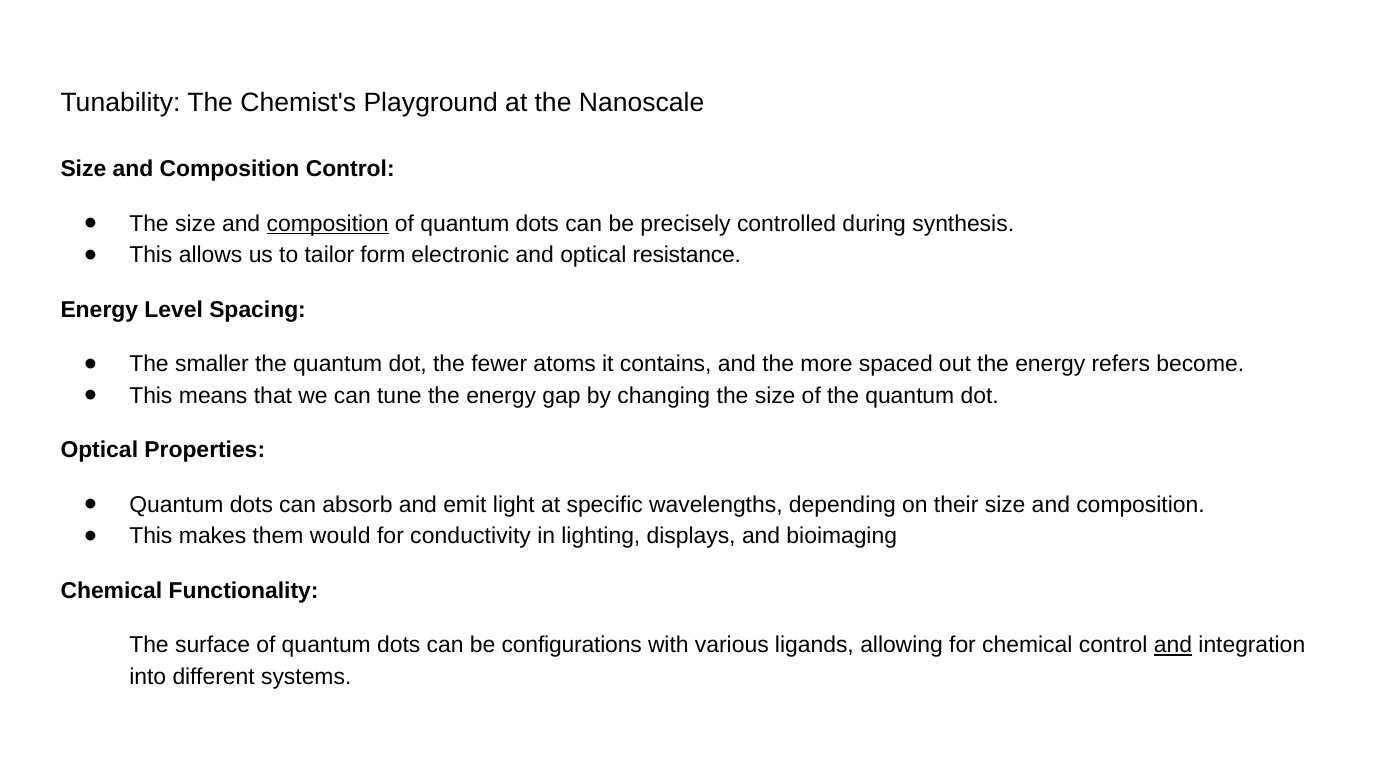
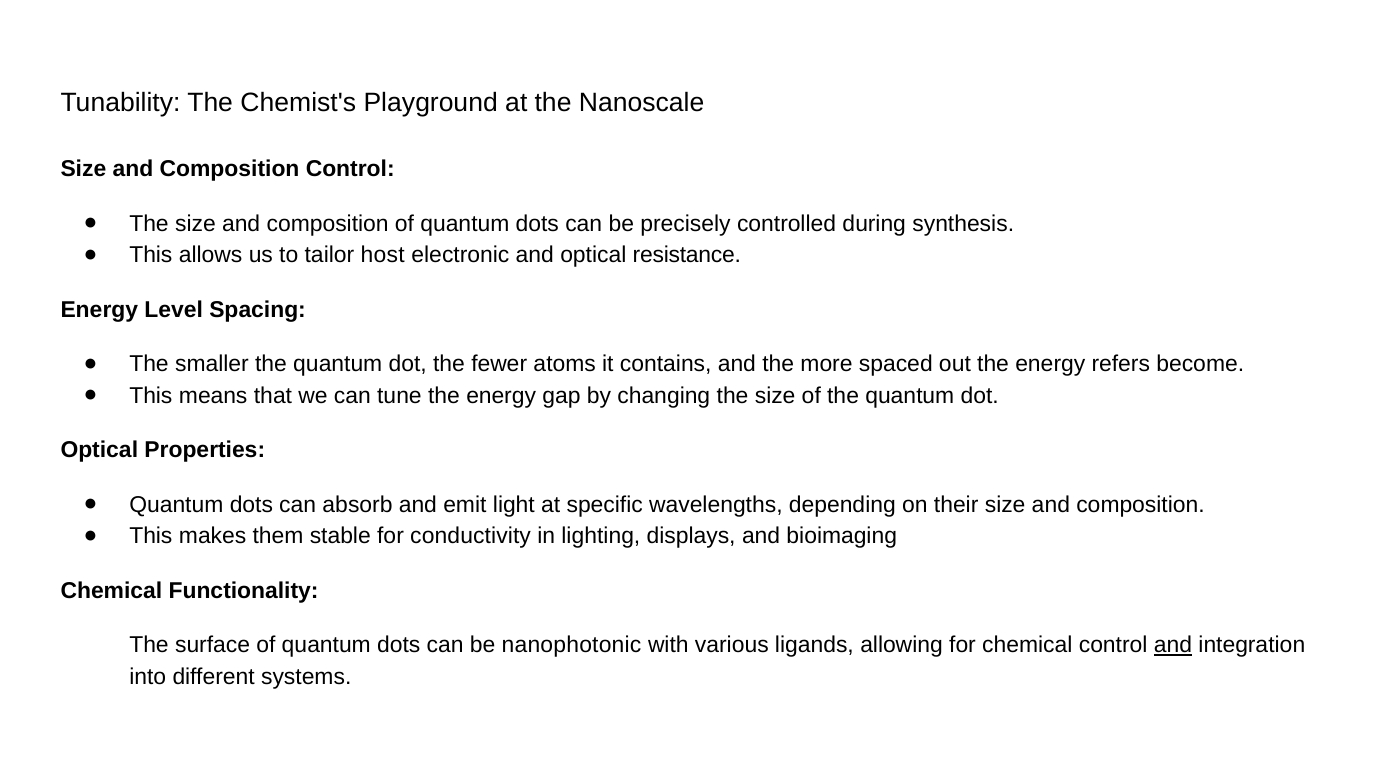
composition at (328, 224) underline: present -> none
form: form -> host
would: would -> stable
configurations: configurations -> nanophotonic
